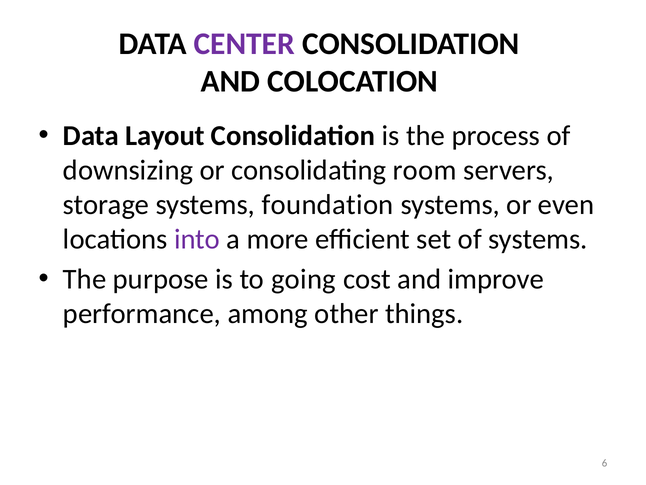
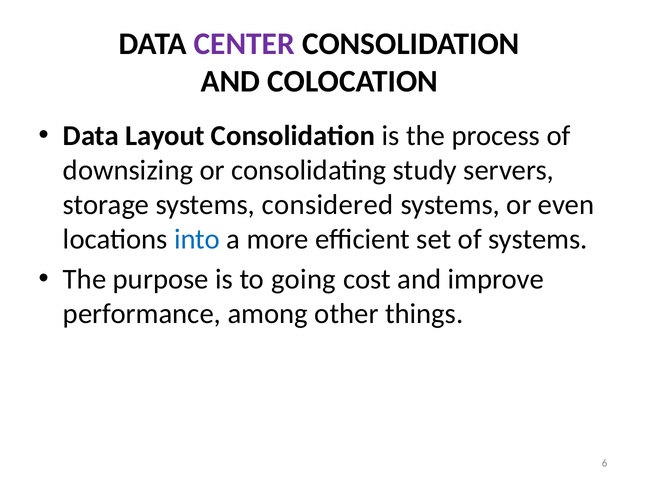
room: room -> study
foundation: foundation -> considered
into colour: purple -> blue
